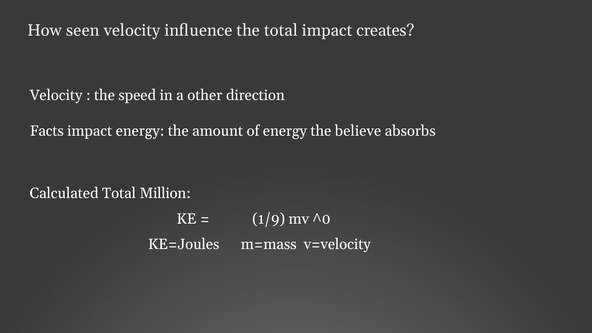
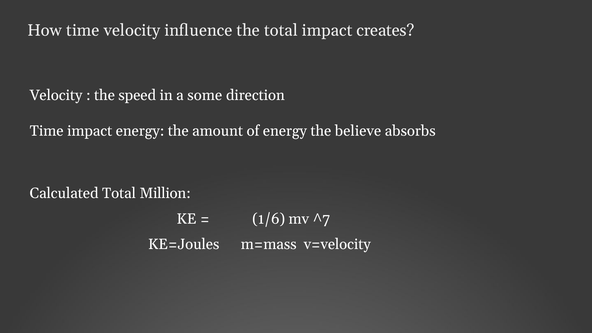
How seen: seen -> time
other: other -> some
Facts at (47, 131): Facts -> Time
1/9: 1/9 -> 1/6
^0: ^0 -> ^7
